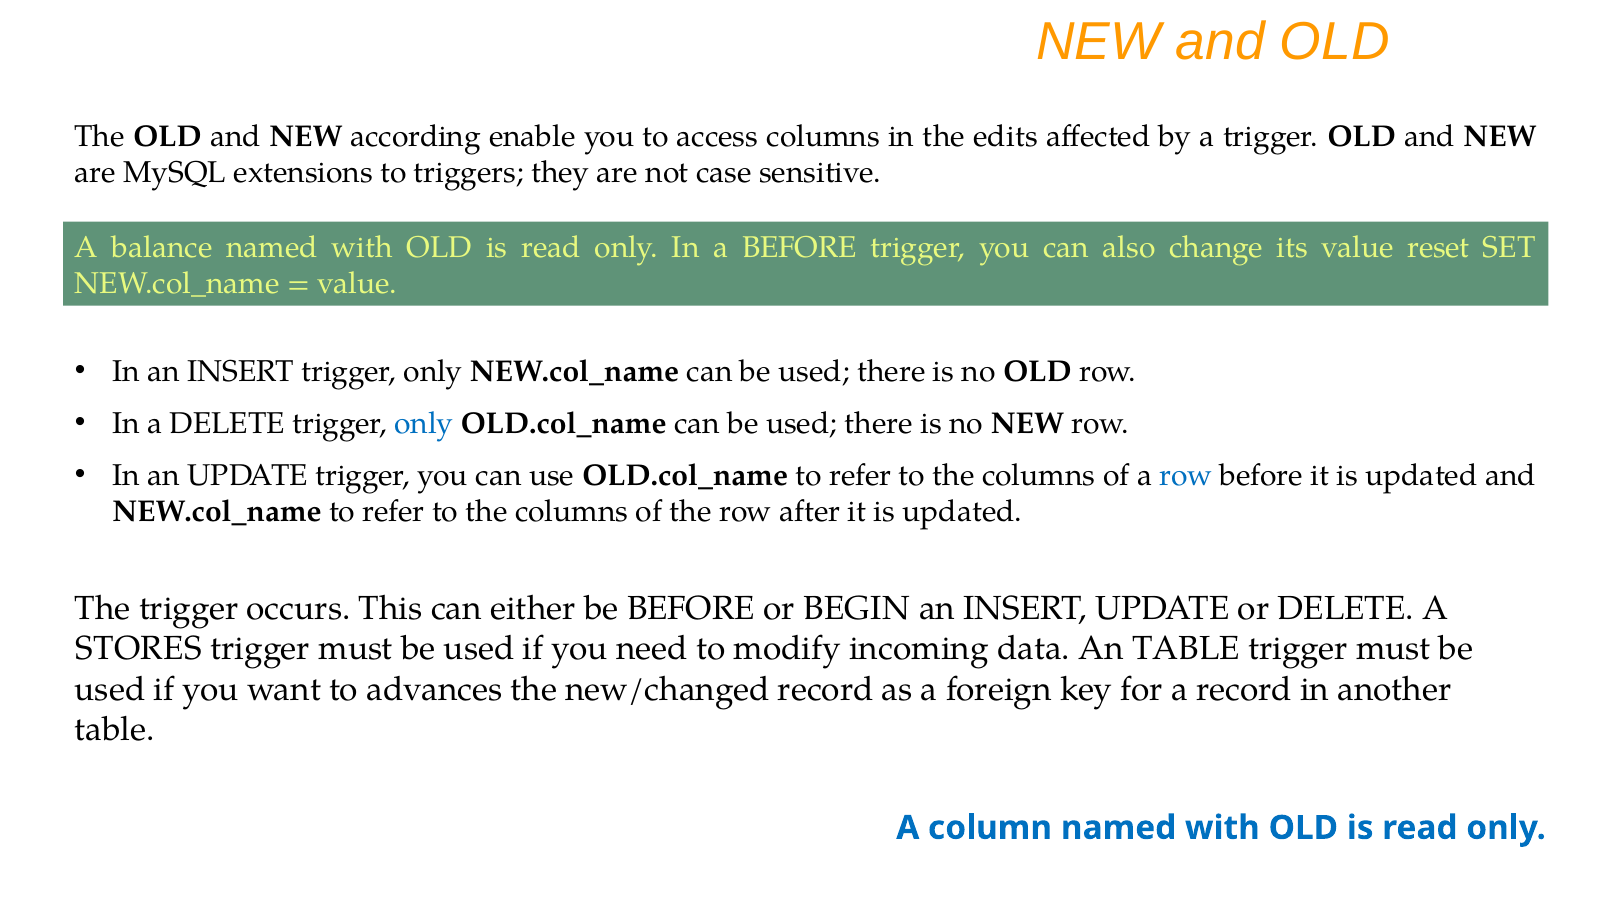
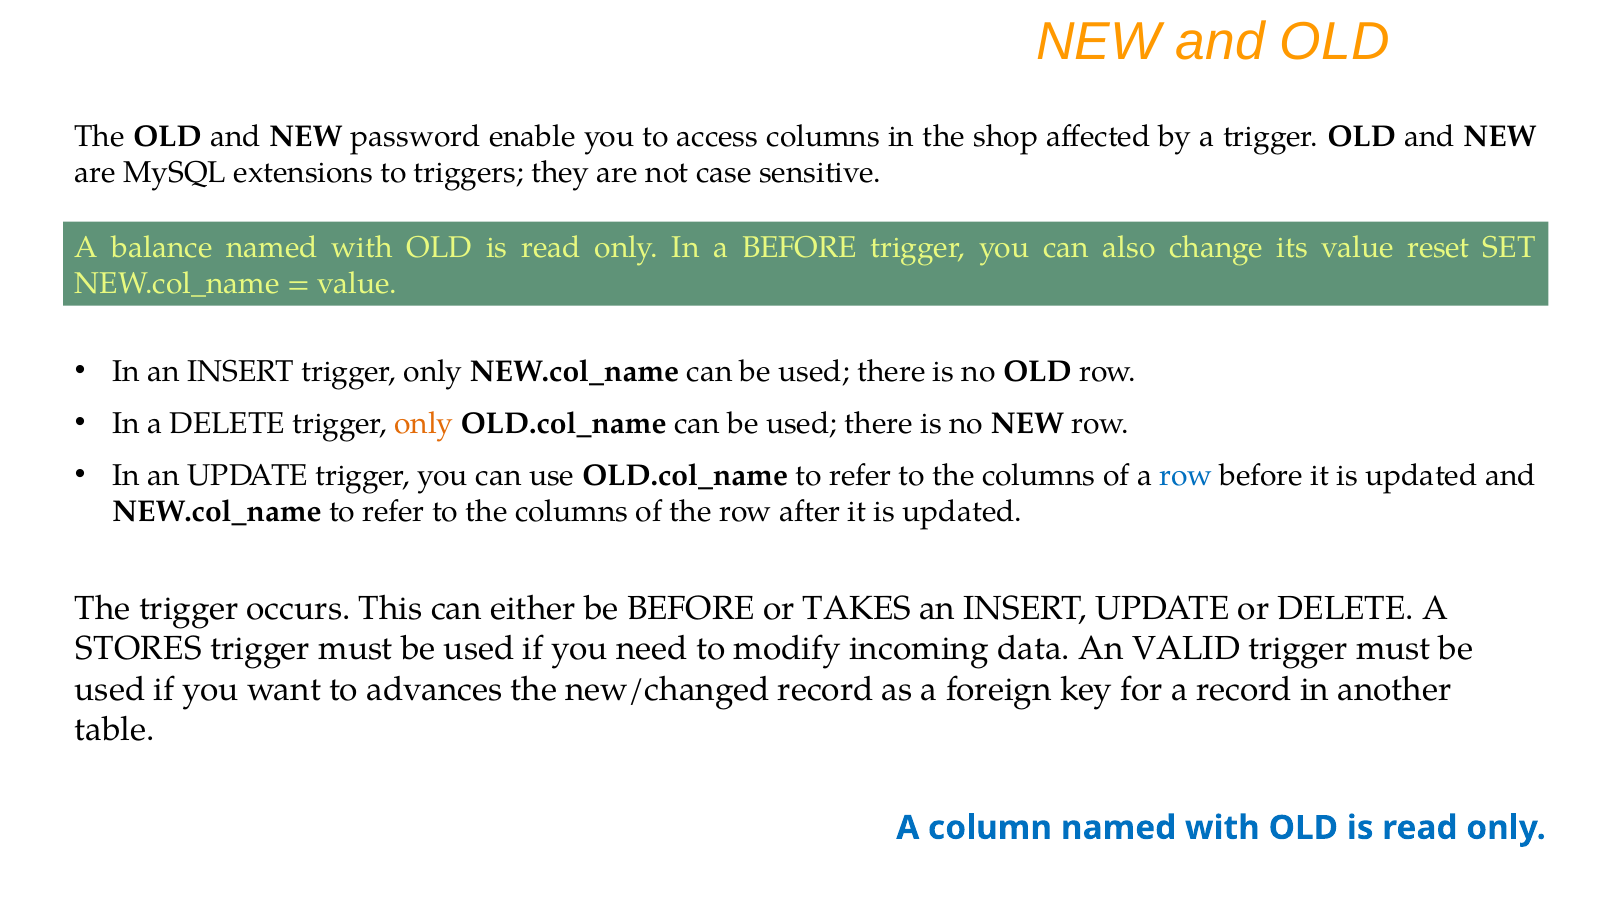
according: according -> password
edits: edits -> shop
only at (424, 424) colour: blue -> orange
BEGIN: BEGIN -> TAKES
An TABLE: TABLE -> VALID
